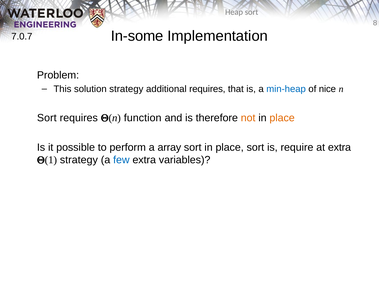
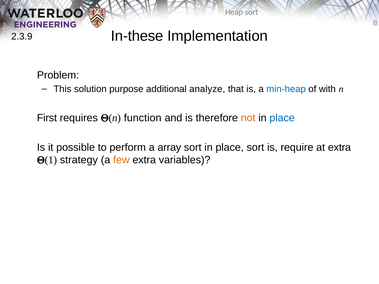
In-some: In-some -> In-these
7.0.7: 7.0.7 -> 2.3.9
solution strategy: strategy -> purpose
additional requires: requires -> analyze
nice: nice -> with
Sort at (47, 118): Sort -> First
place at (282, 118) colour: orange -> blue
few colour: blue -> orange
